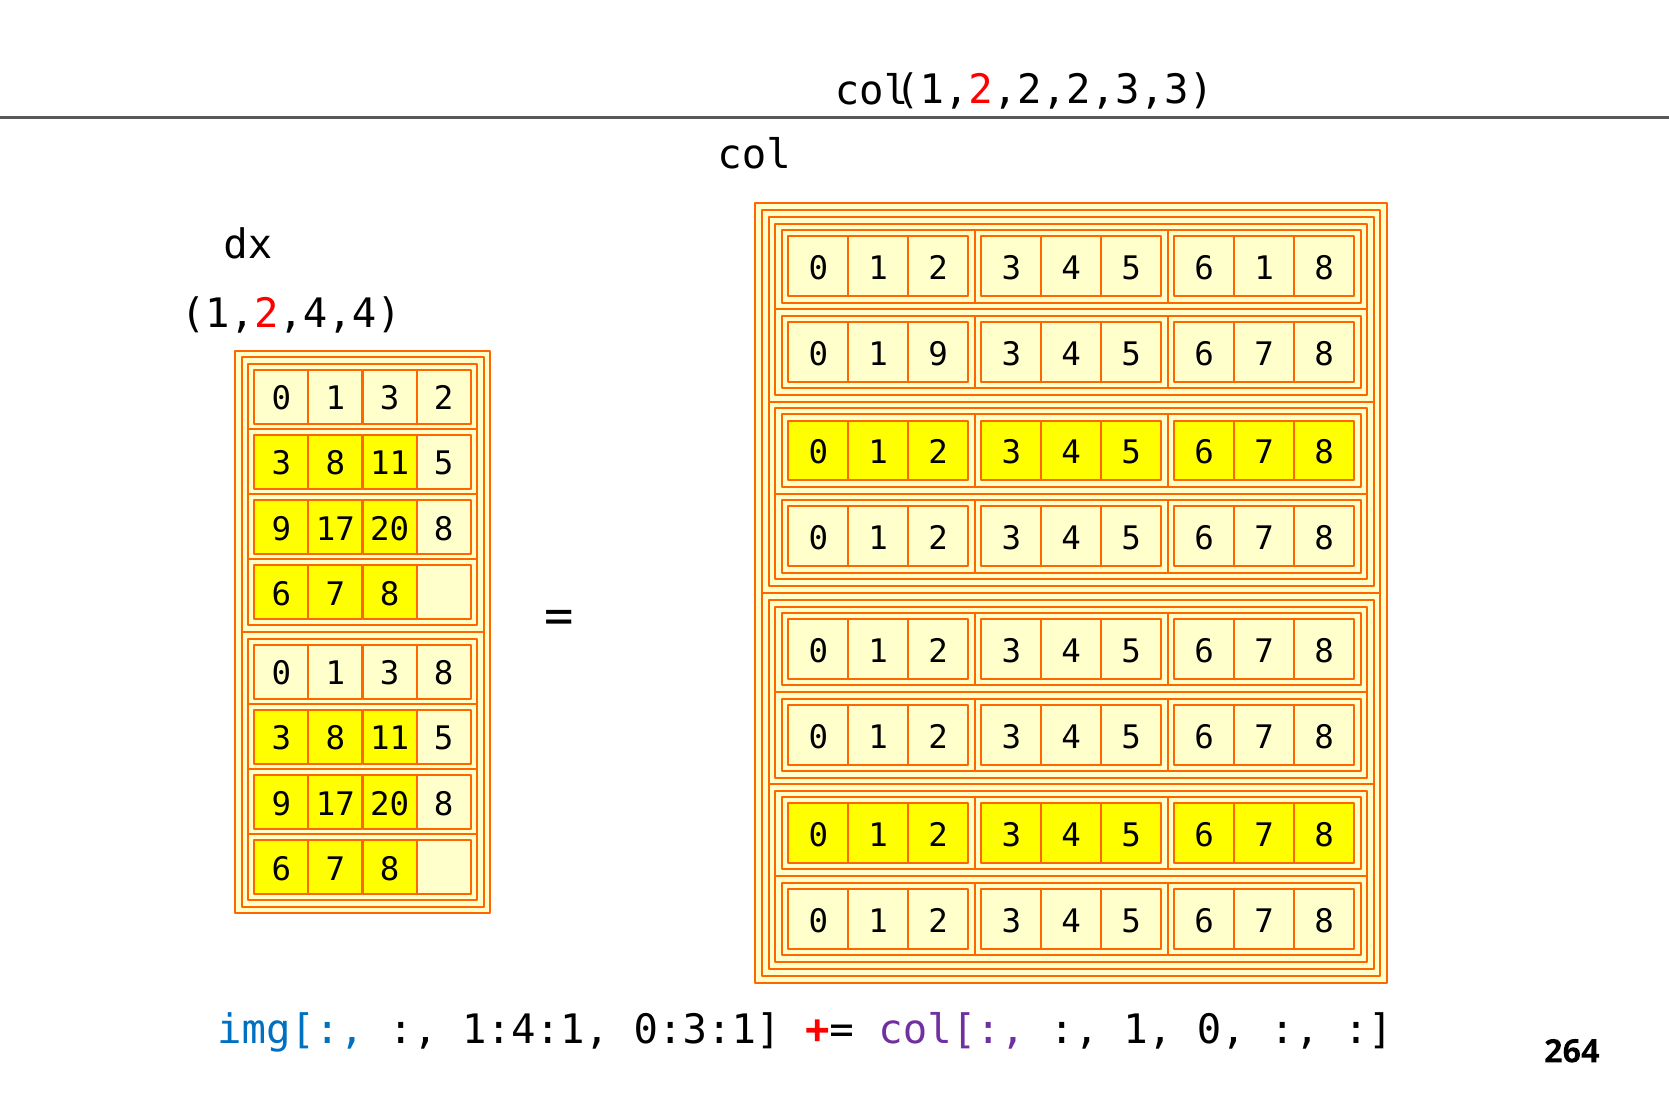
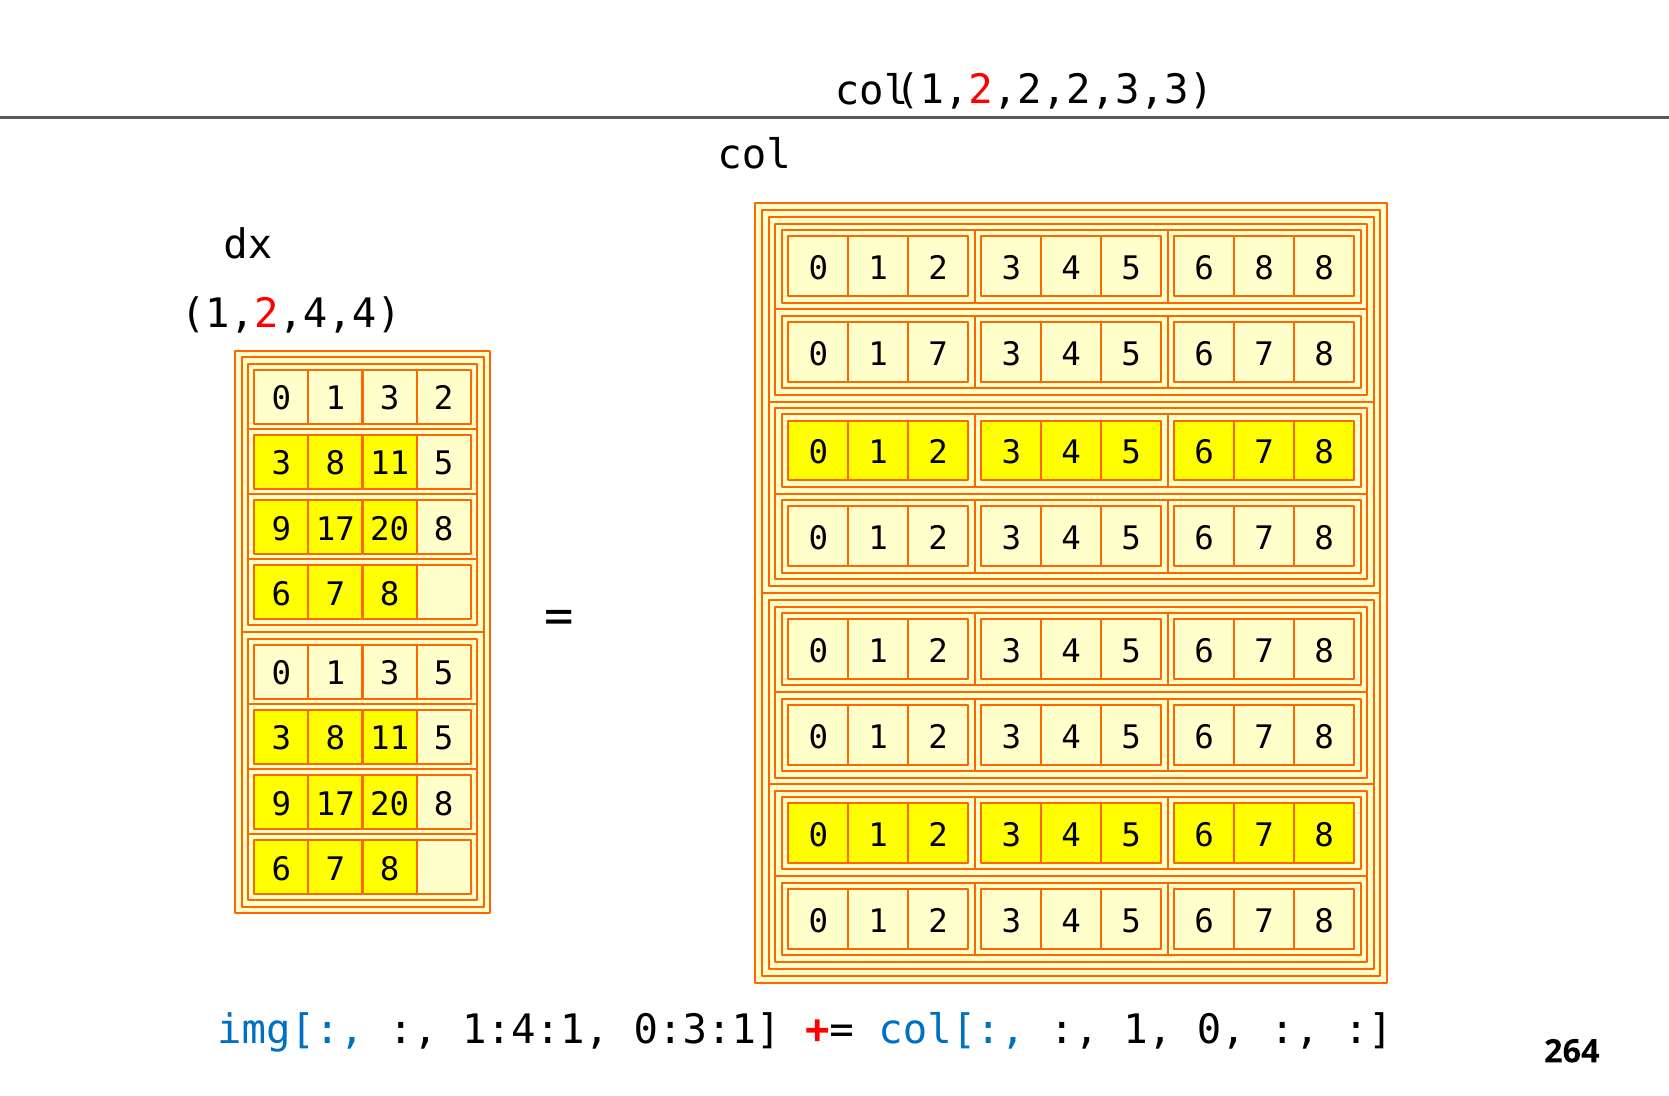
6 1: 1 -> 8
1 9: 9 -> 7
1 3 8: 8 -> 5
col[ colour: purple -> blue
